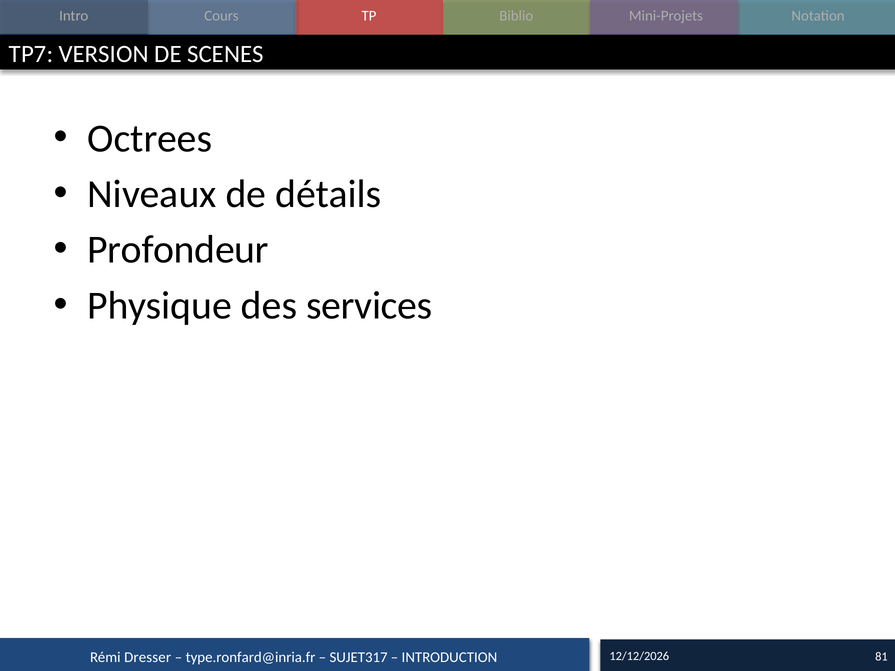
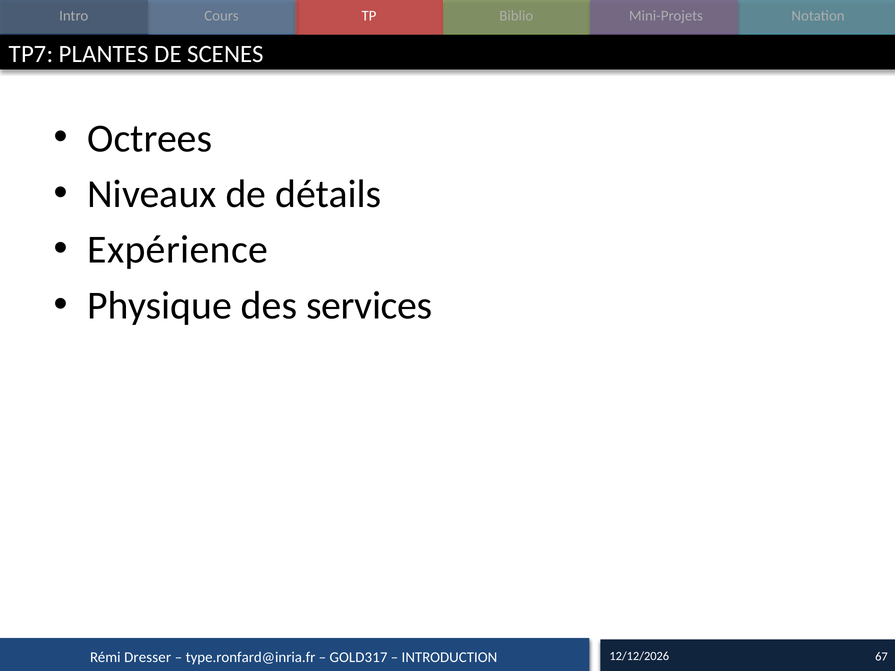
VERSION: VERSION -> PLANTES
Profondeur: Profondeur -> Expérience
SUJET317: SUJET317 -> GOLD317
81: 81 -> 67
